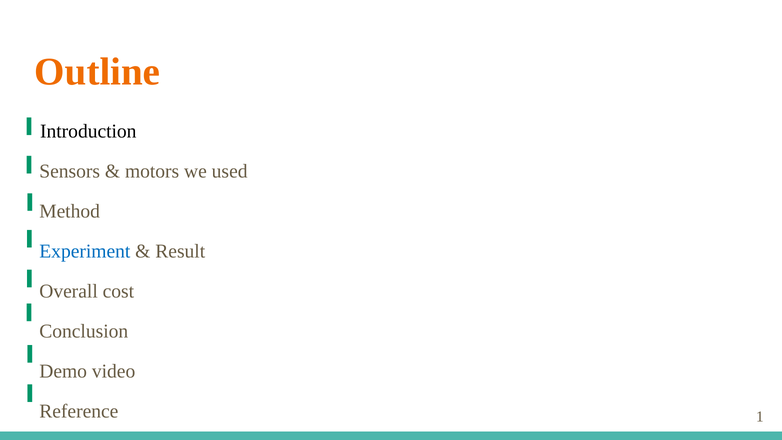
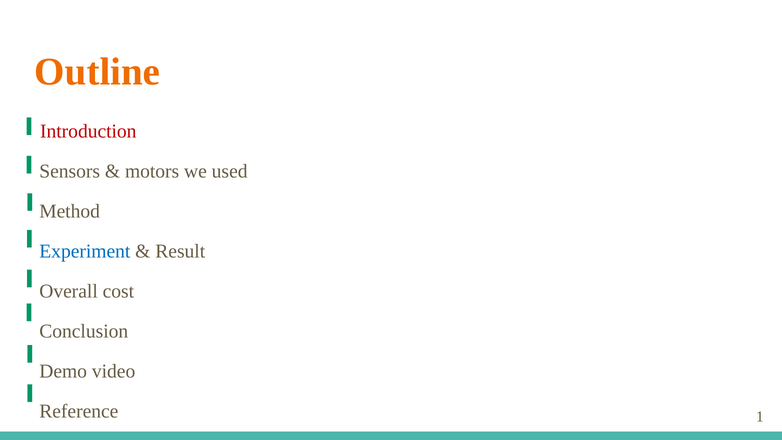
Introduction colour: black -> red
